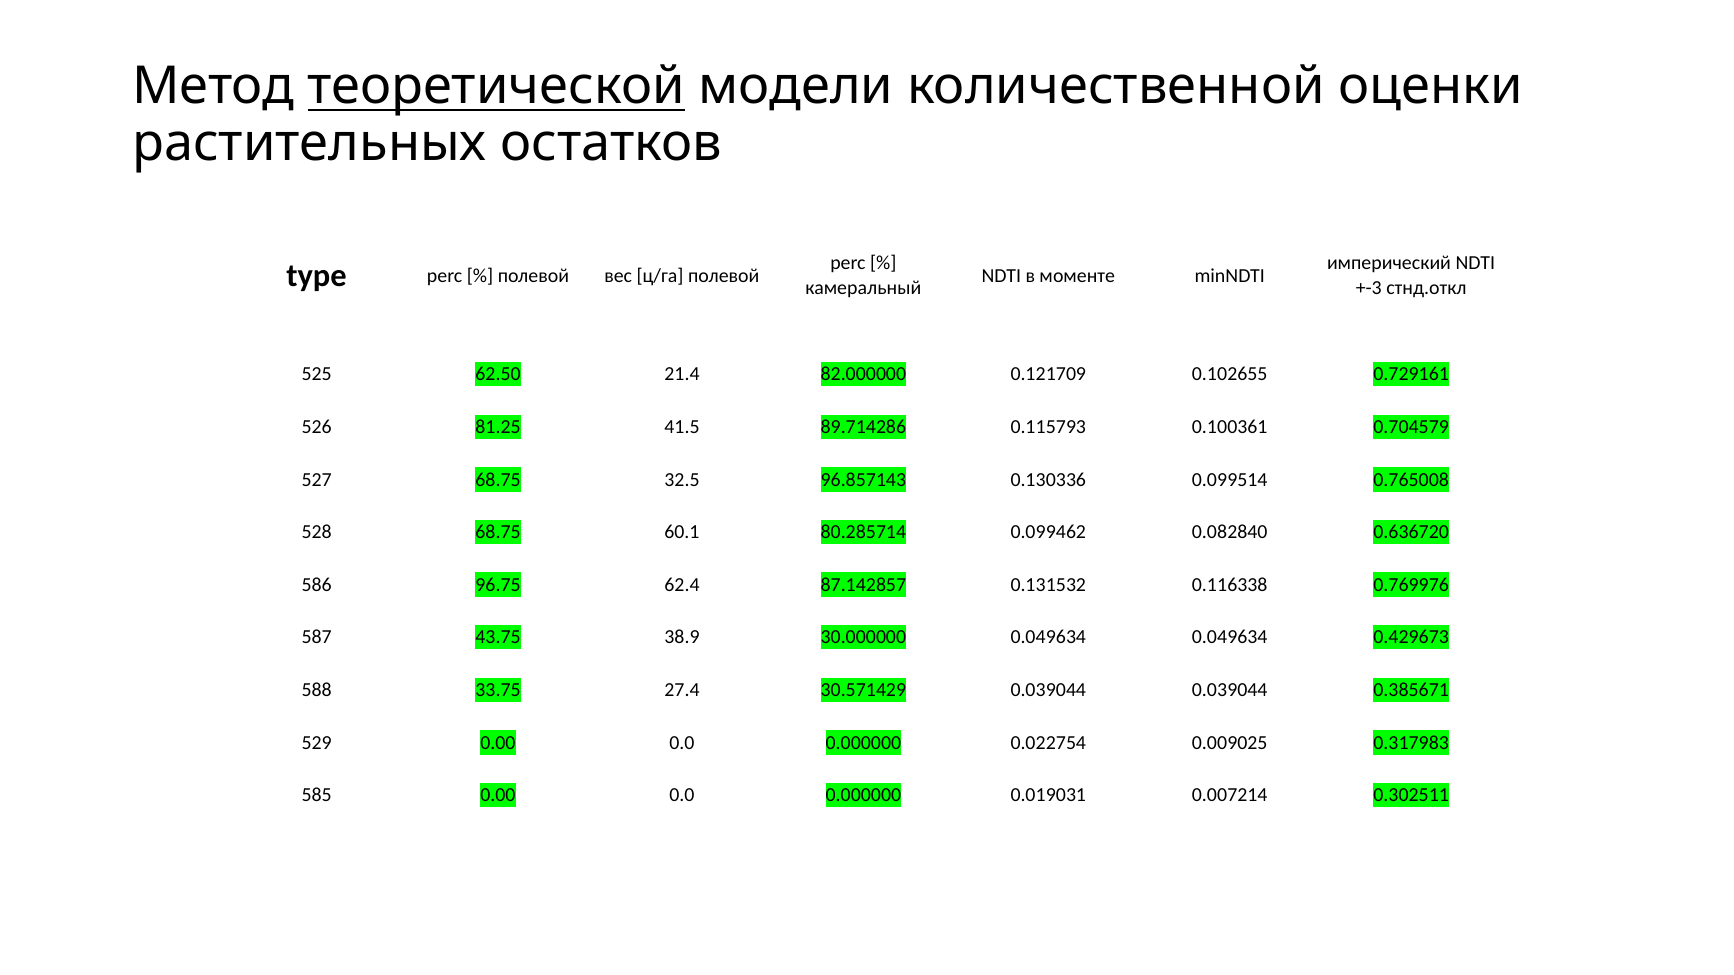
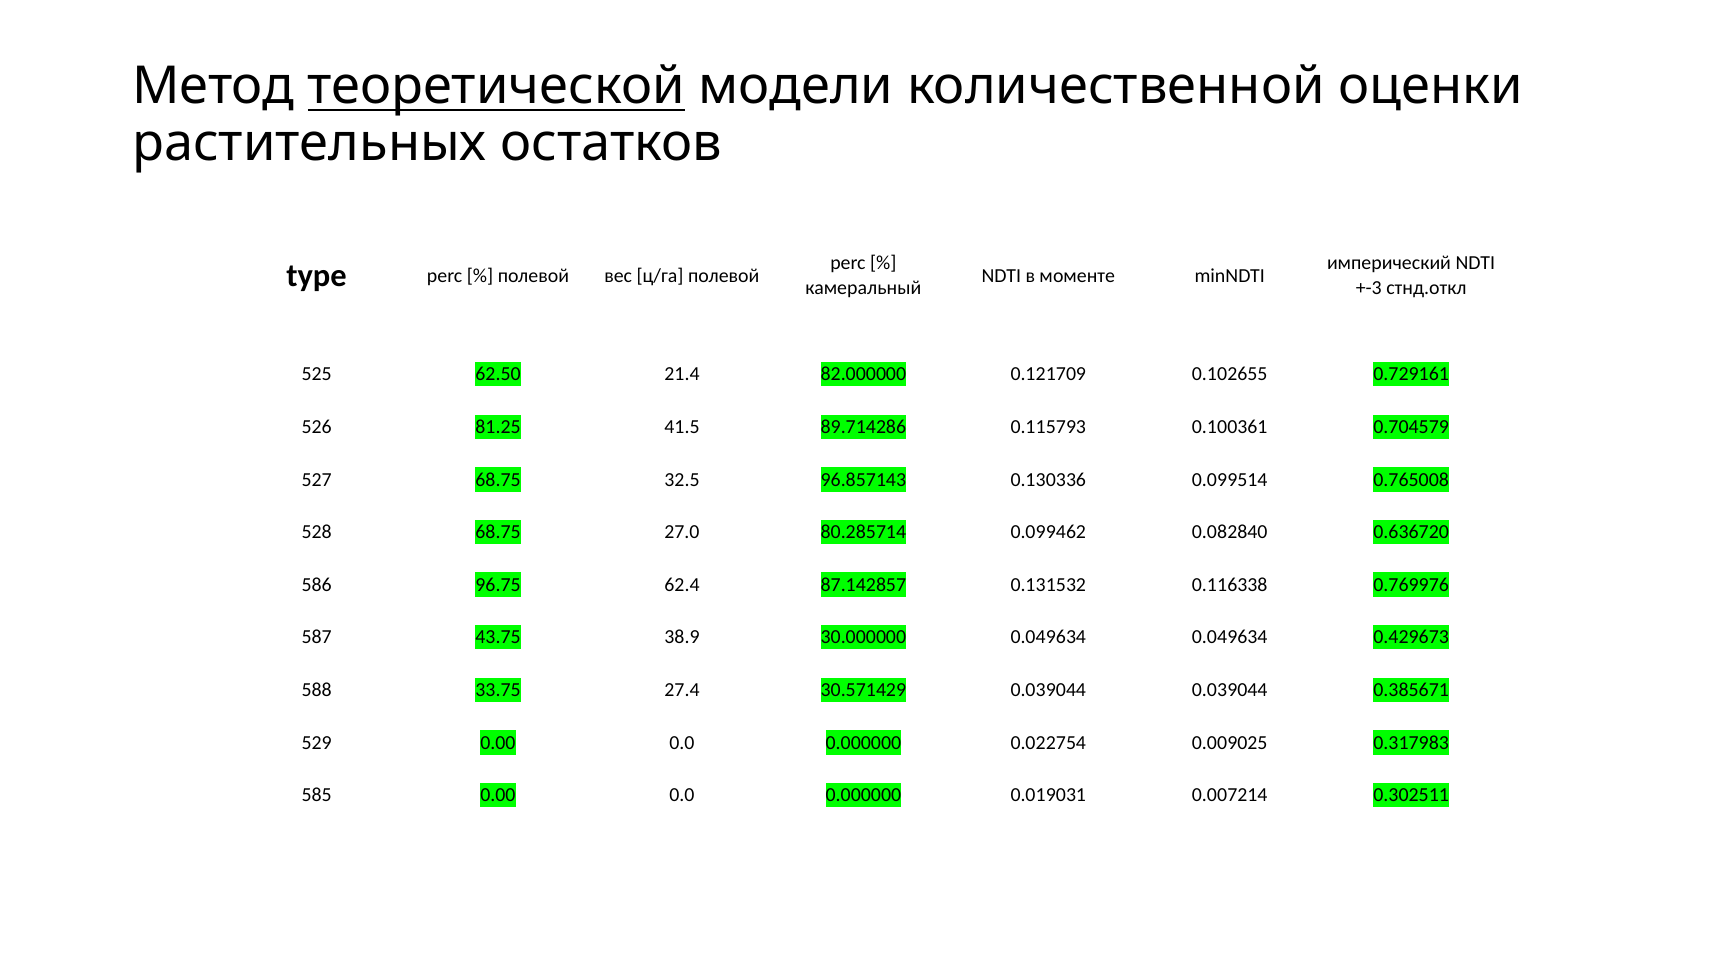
60.1: 60.1 -> 27.0
